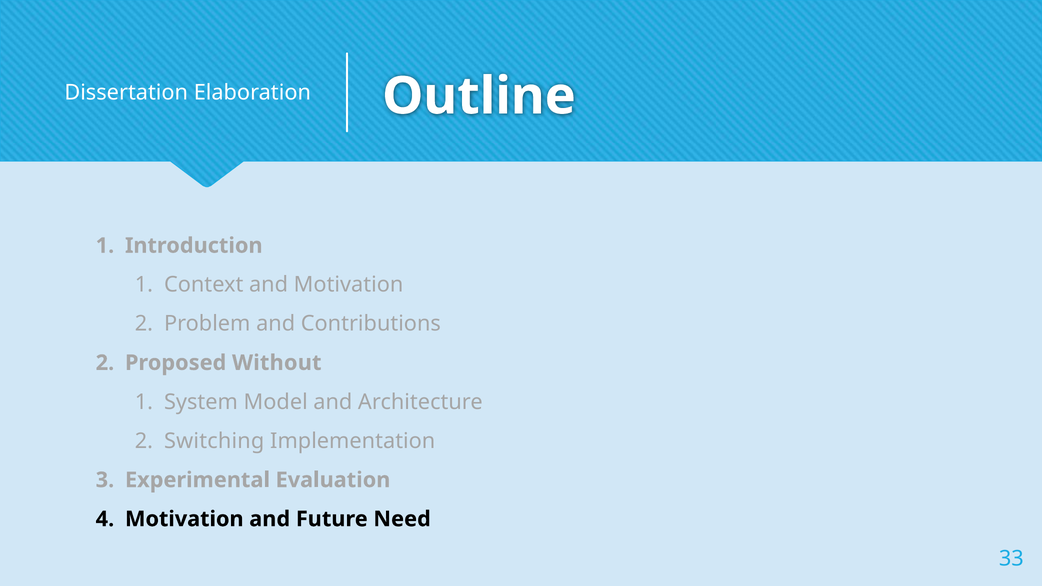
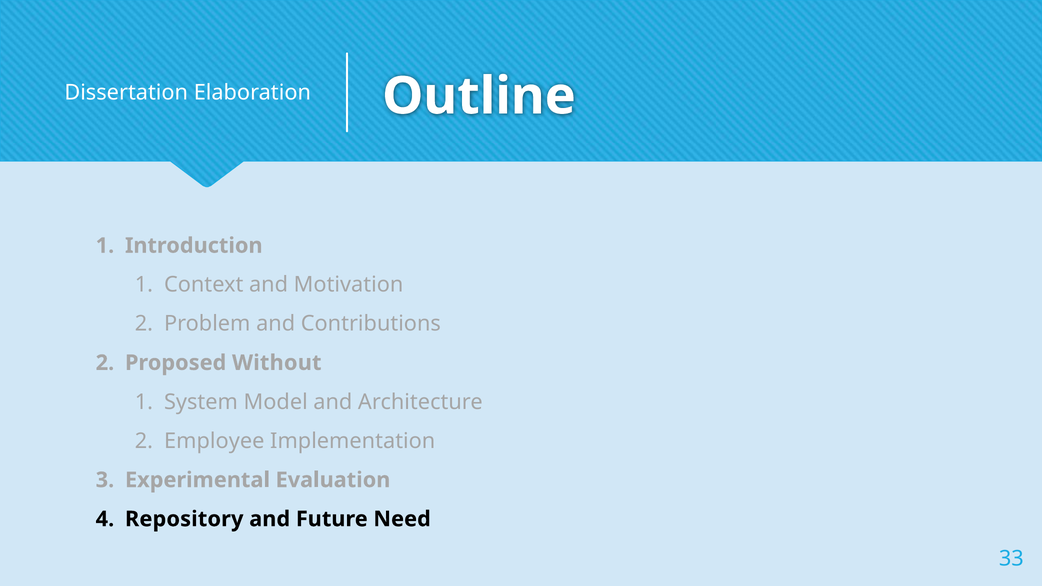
Switching: Switching -> Employee
Motivation at (184, 519): Motivation -> Repository
